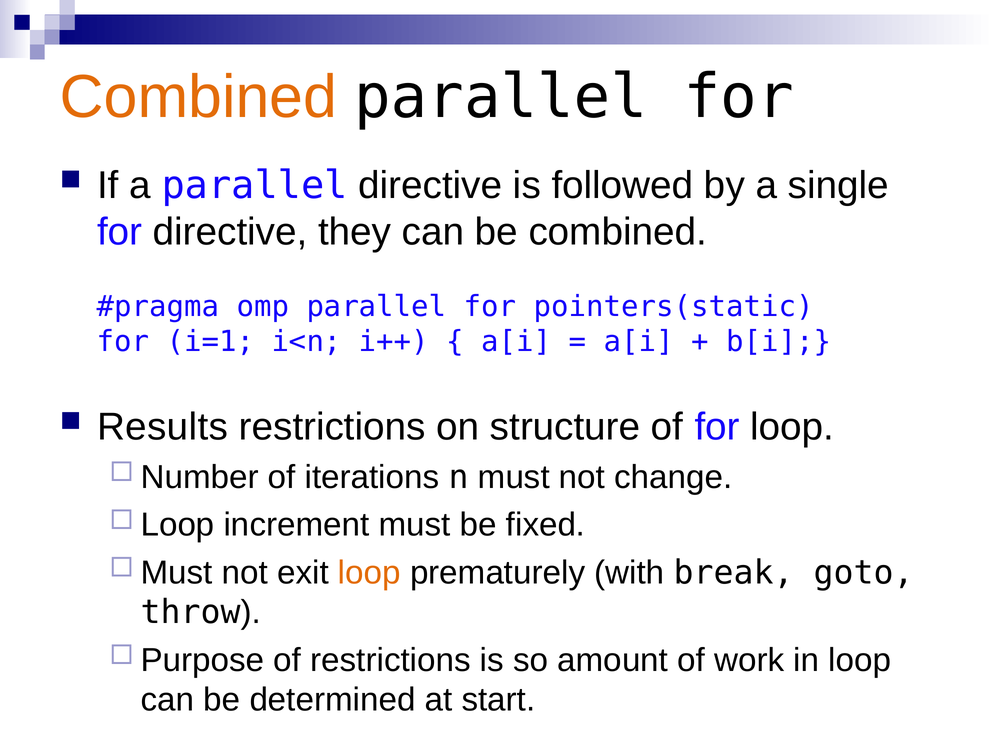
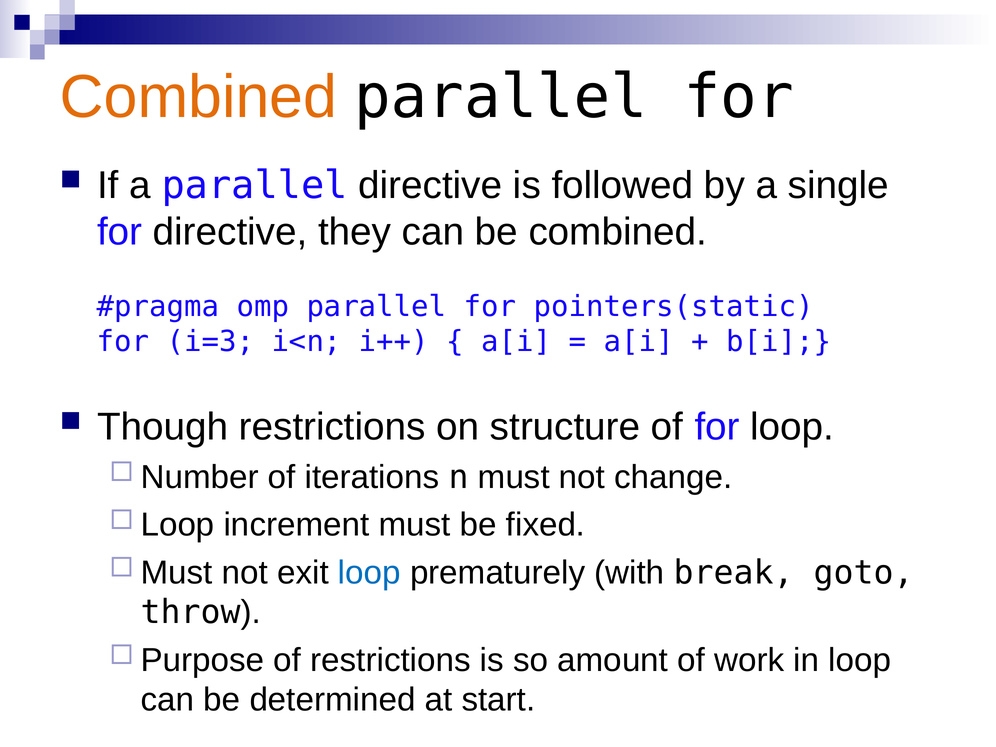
i=1: i=1 -> i=3
Results: Results -> Though
loop at (369, 573) colour: orange -> blue
